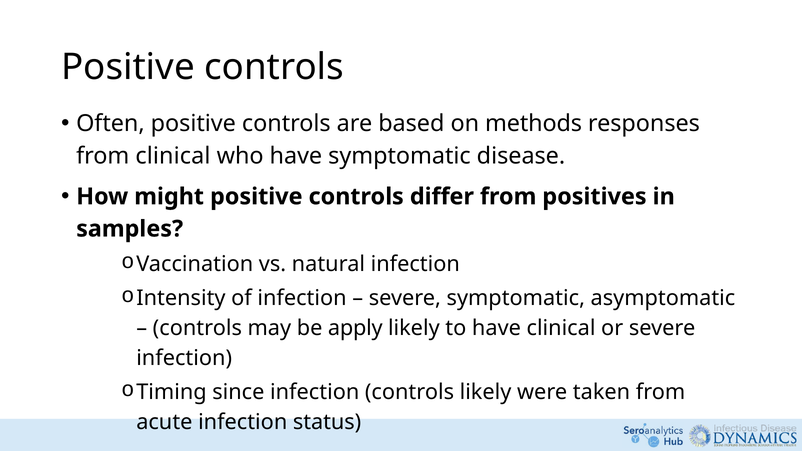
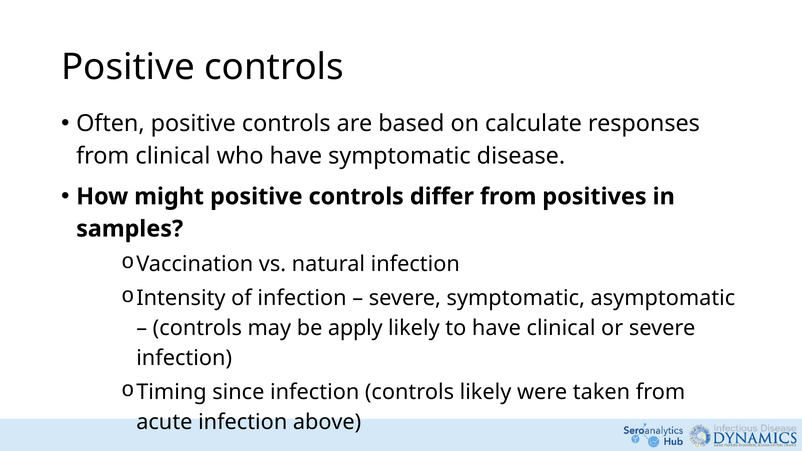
methods: methods -> calculate
status: status -> above
